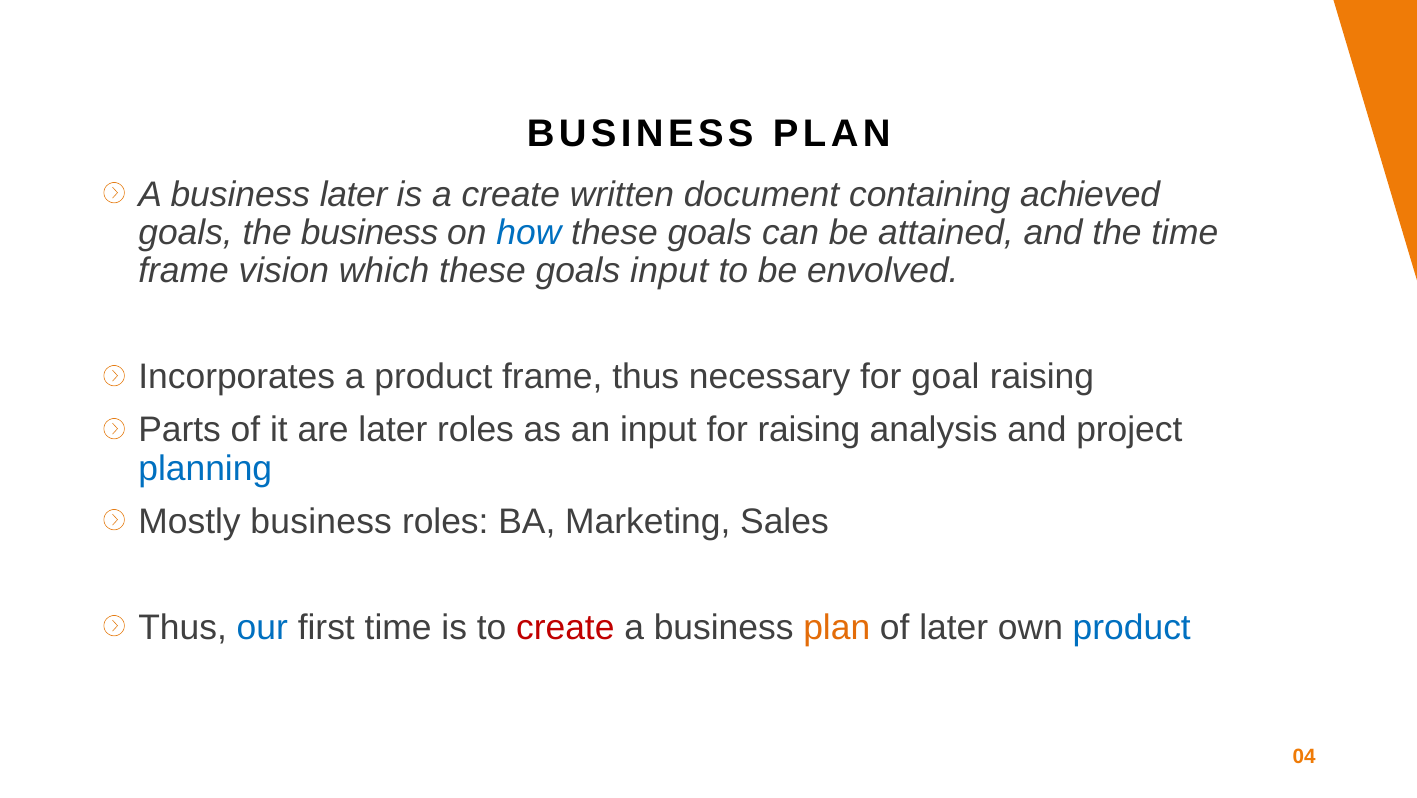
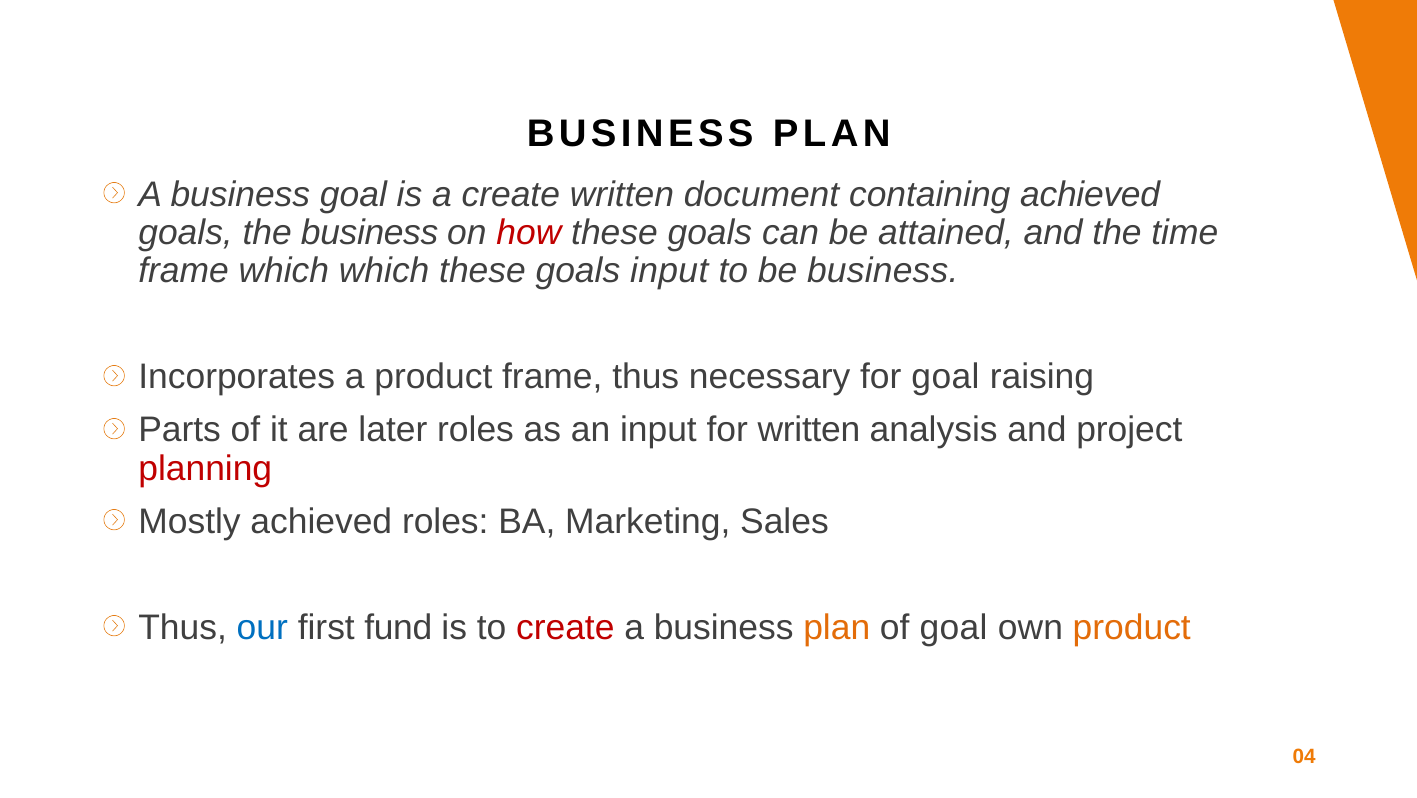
business later: later -> goal
how colour: blue -> red
frame vision: vision -> which
be envolved: envolved -> business
for raising: raising -> written
planning colour: blue -> red
Mostly business: business -> achieved
first time: time -> fund
of later: later -> goal
product at (1132, 627) colour: blue -> orange
